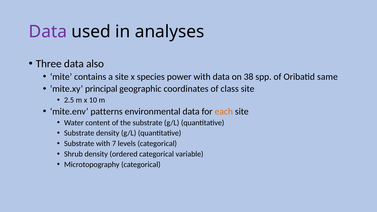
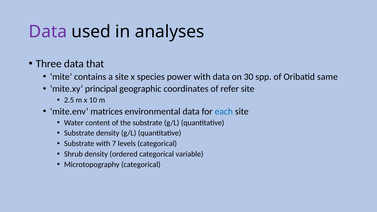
also: also -> that
38: 38 -> 30
class: class -> refer
patterns: patterns -> matrices
each colour: orange -> blue
